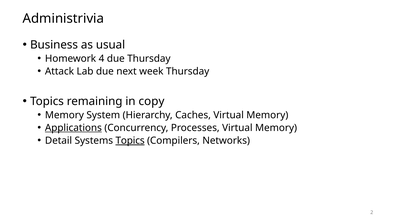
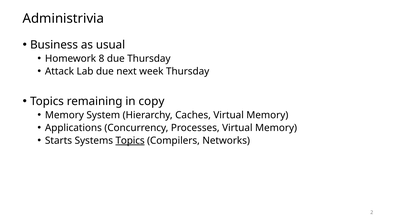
4: 4 -> 8
Applications underline: present -> none
Detail: Detail -> Starts
